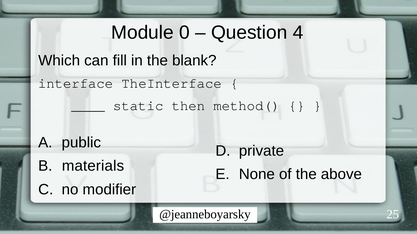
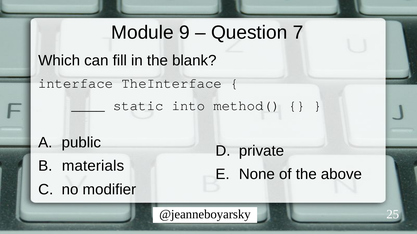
0: 0 -> 9
4: 4 -> 7
then: then -> into
